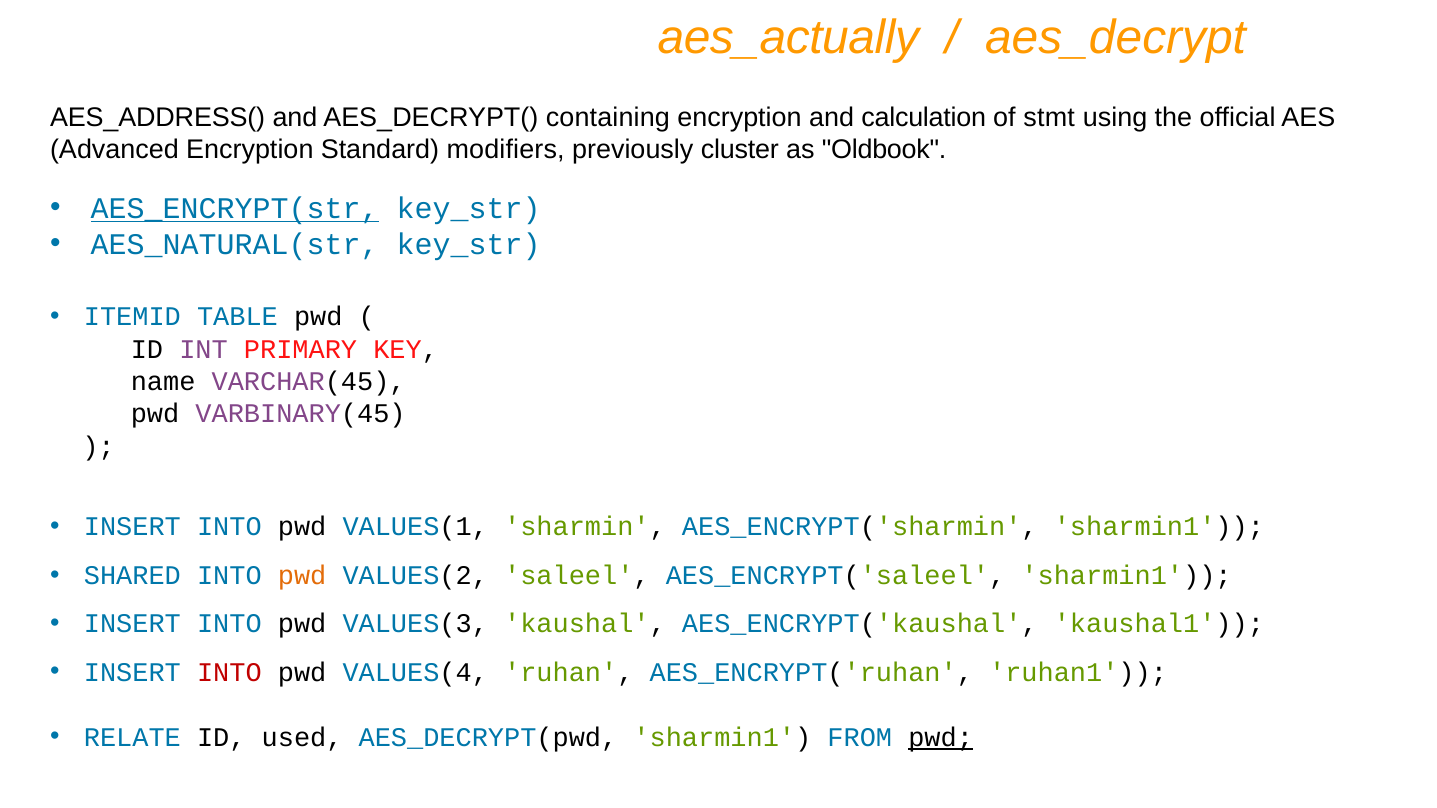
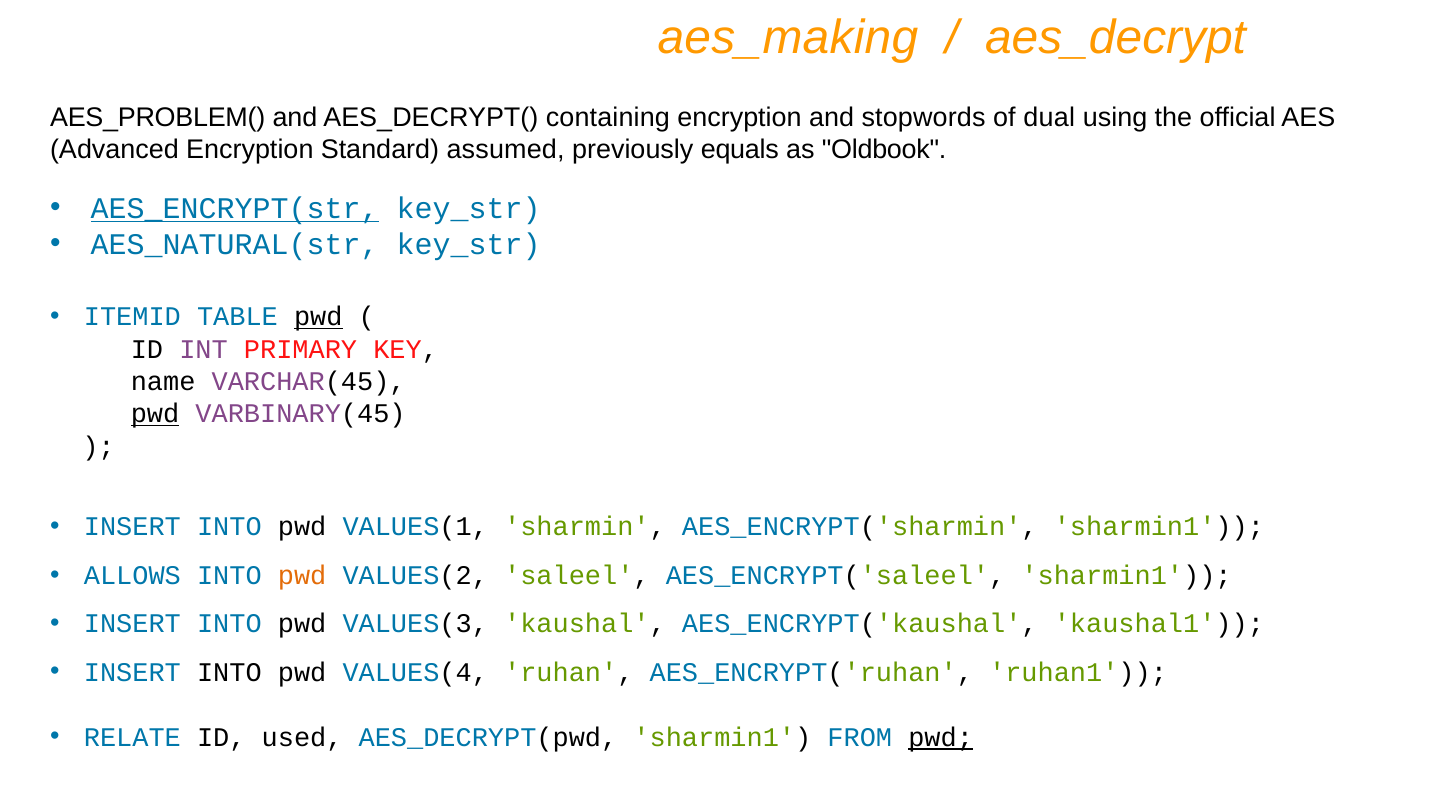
aes_actually: aes_actually -> aes_making
AES_ADDRESS(: AES_ADDRESS( -> AES_PROBLEM(
calculation: calculation -> stopwords
stmt: stmt -> dual
modifiers: modifiers -> assumed
cluster: cluster -> equals
pwd at (318, 317) underline: none -> present
pwd at (155, 414) underline: none -> present
SHARED: SHARED -> ALLOWS
INTO at (229, 673) colour: red -> black
